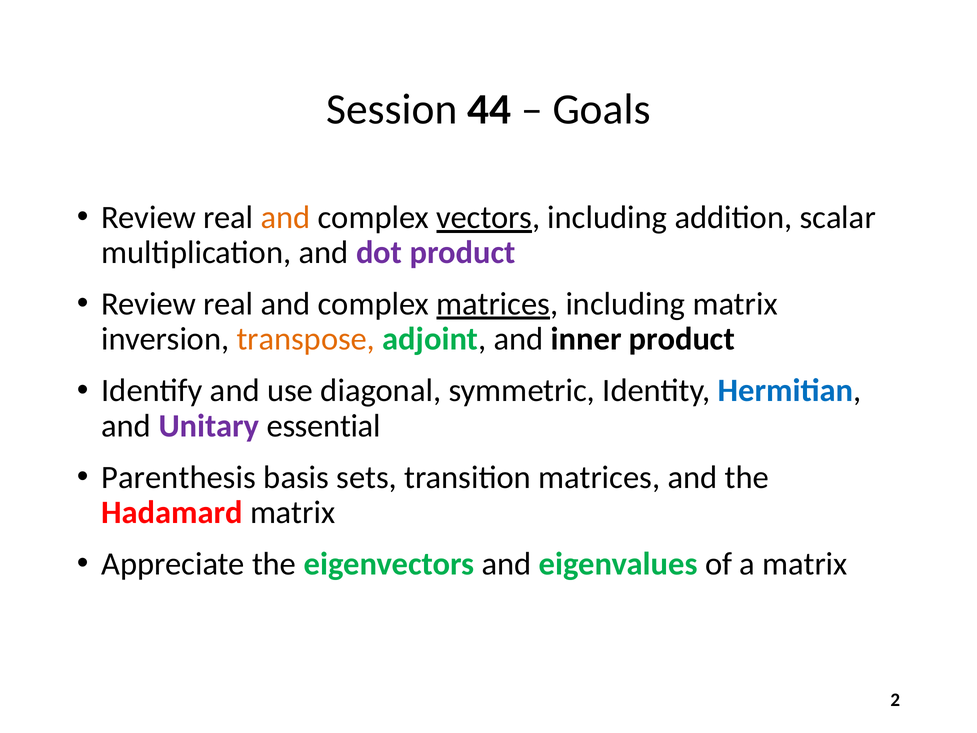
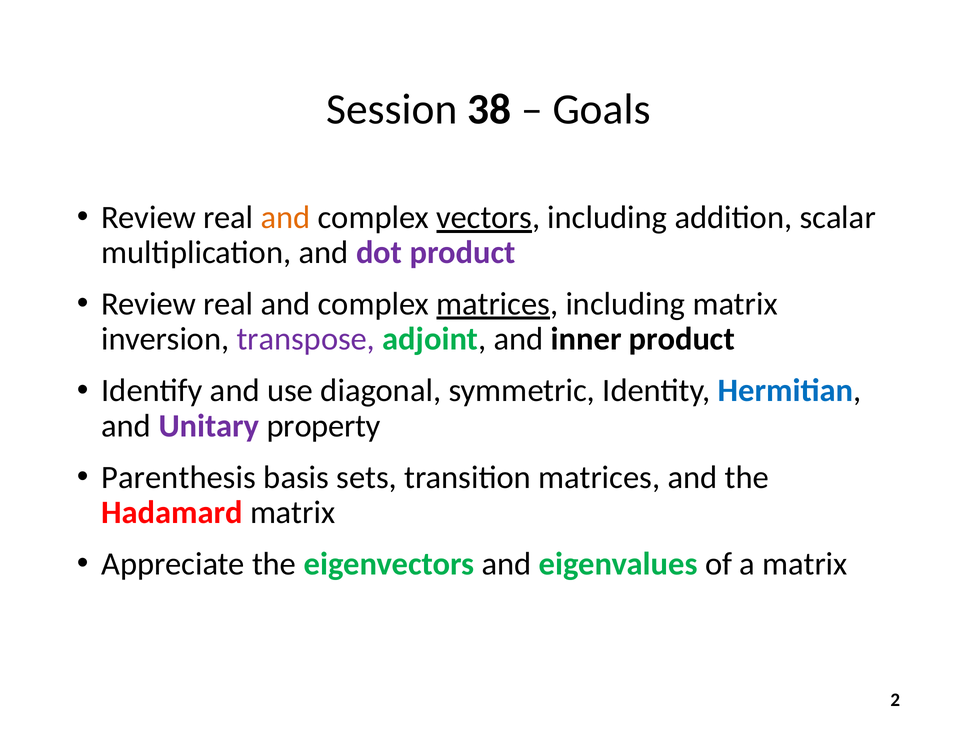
44: 44 -> 38
transpose colour: orange -> purple
essential: essential -> property
